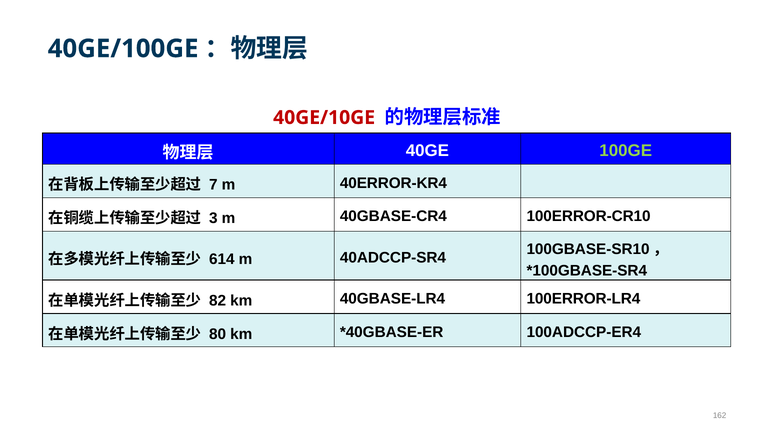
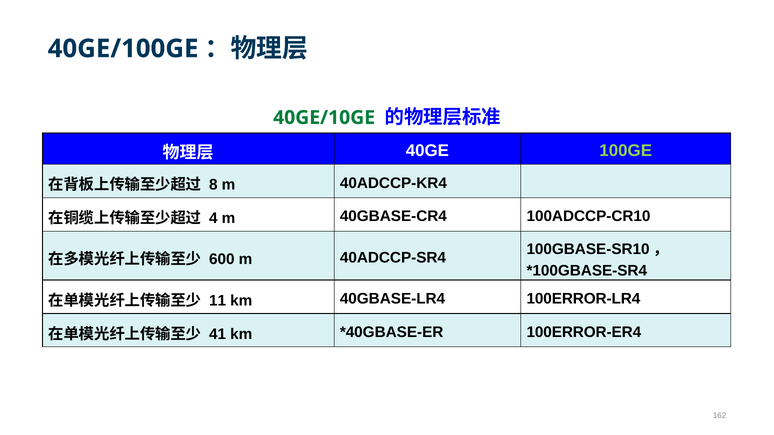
40GE/10GE colour: red -> green
7: 7 -> 8
40ERROR-KR4: 40ERROR-KR4 -> 40ADCCP-KR4
3: 3 -> 4
100ERROR-CR10: 100ERROR-CR10 -> 100ADCCP-CR10
614: 614 -> 600
82: 82 -> 11
80: 80 -> 41
100ADCCP-ER4: 100ADCCP-ER4 -> 100ERROR-ER4
